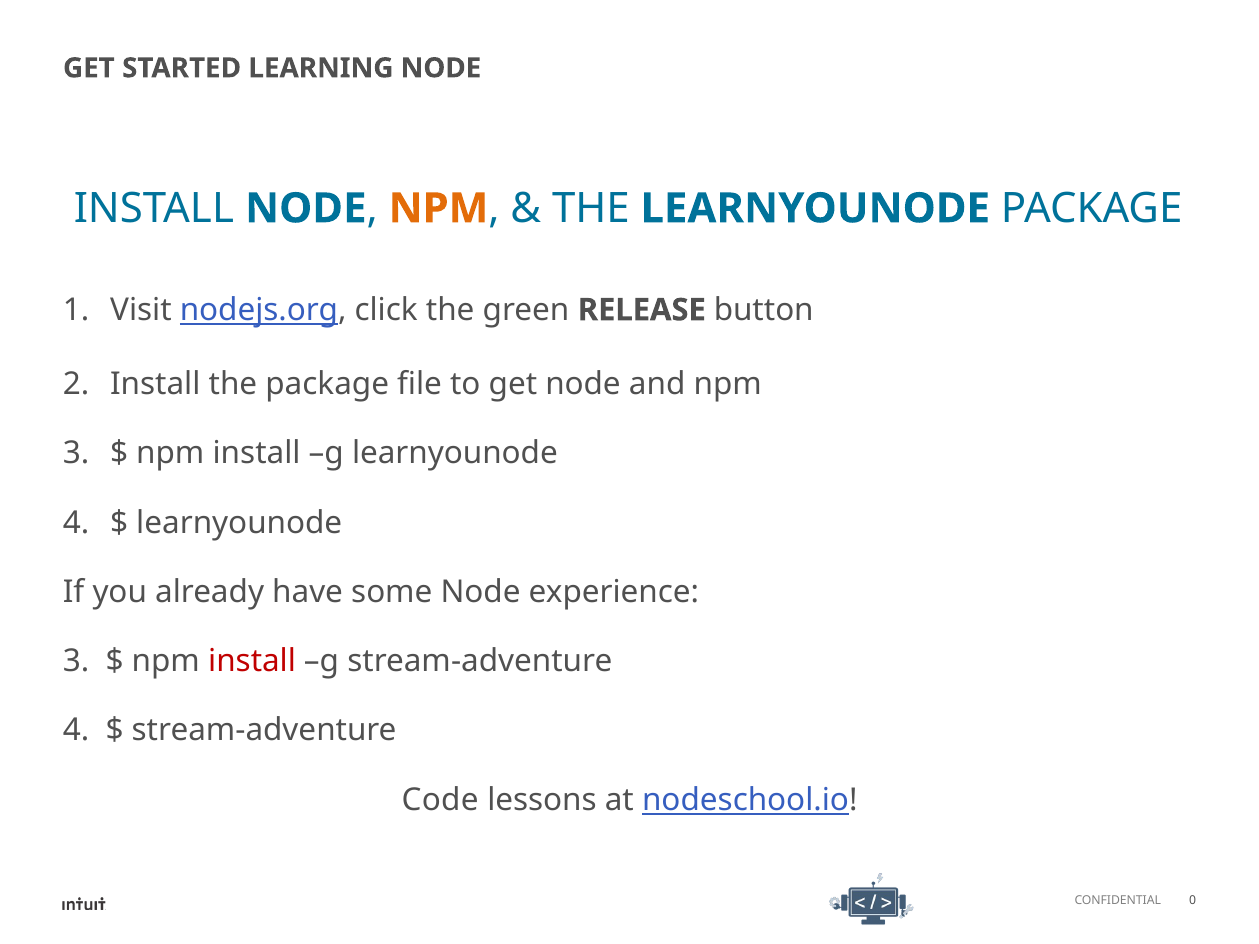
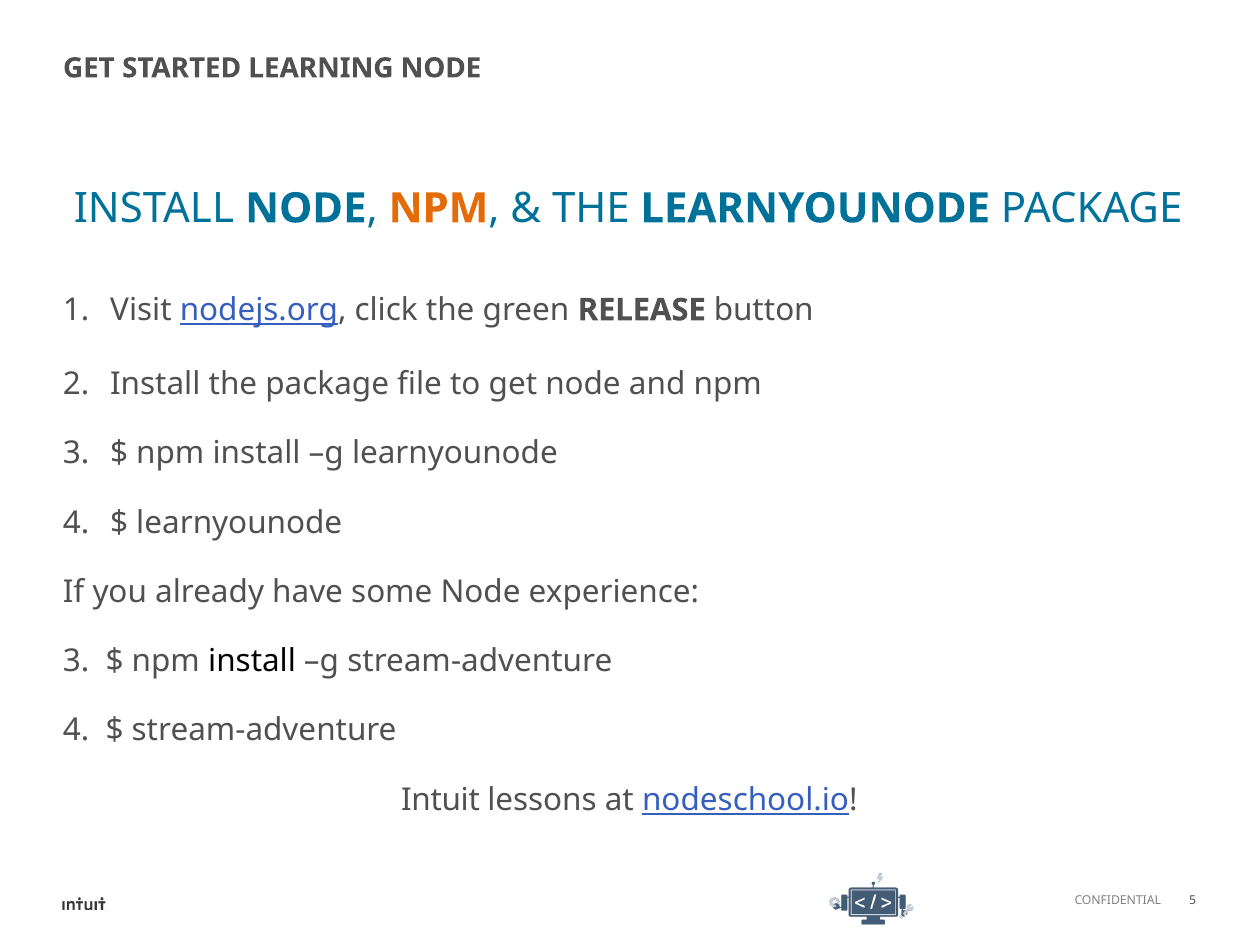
install at (252, 661) colour: red -> black
Code: Code -> Intuit
0: 0 -> 5
